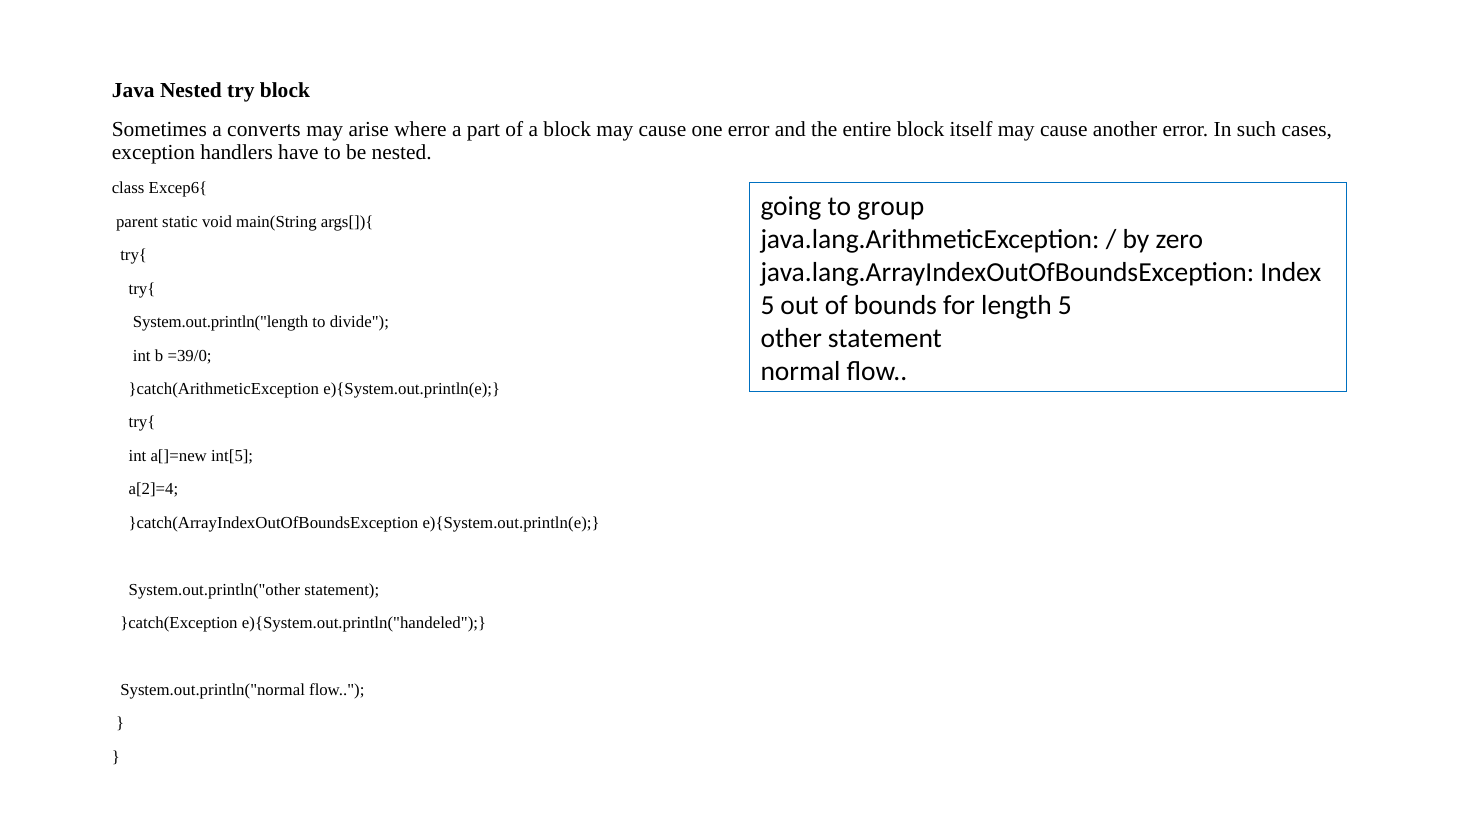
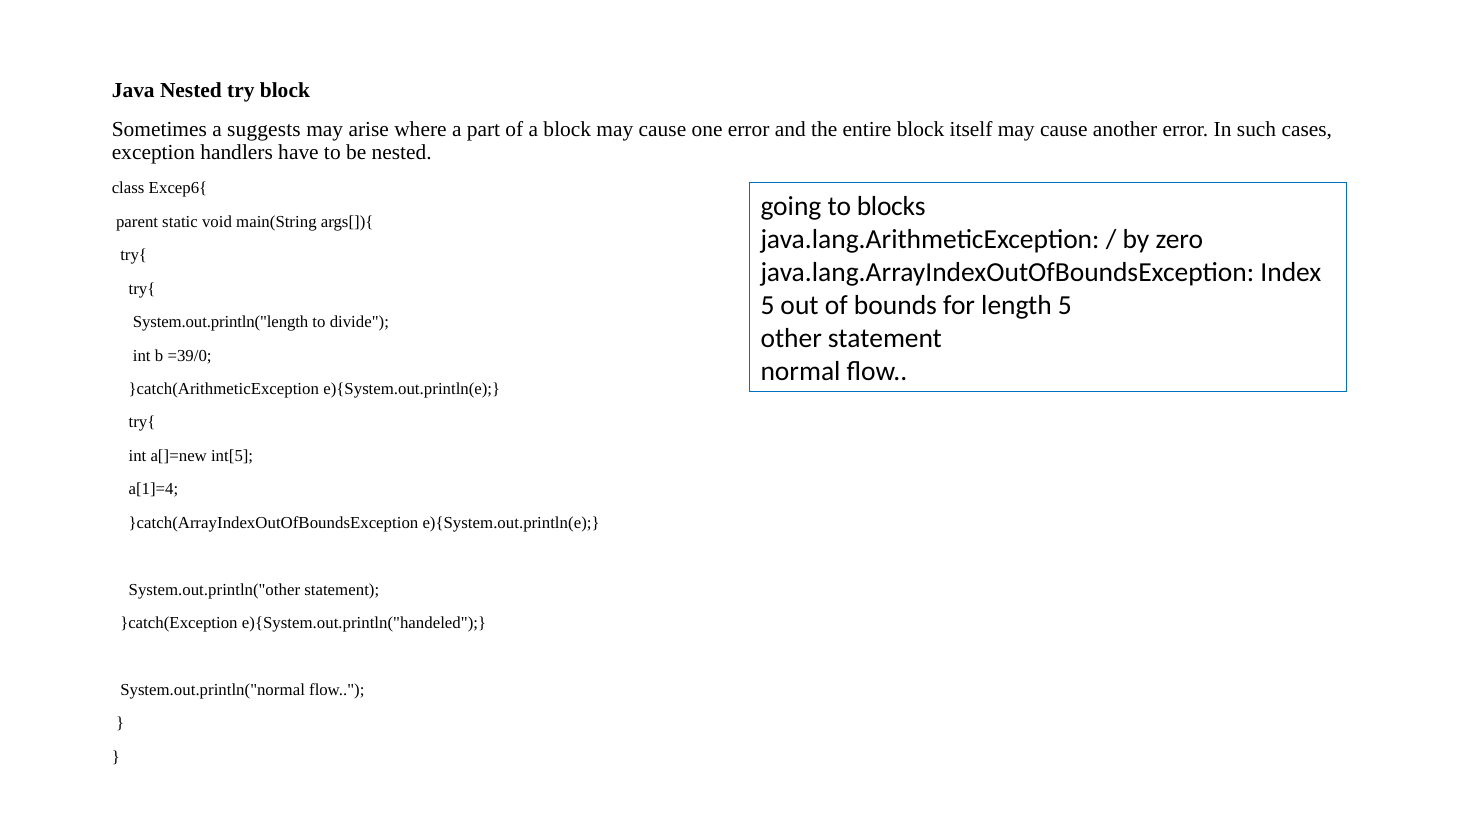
converts: converts -> suggests
group: group -> blocks
a[2]=4: a[2]=4 -> a[1]=4
